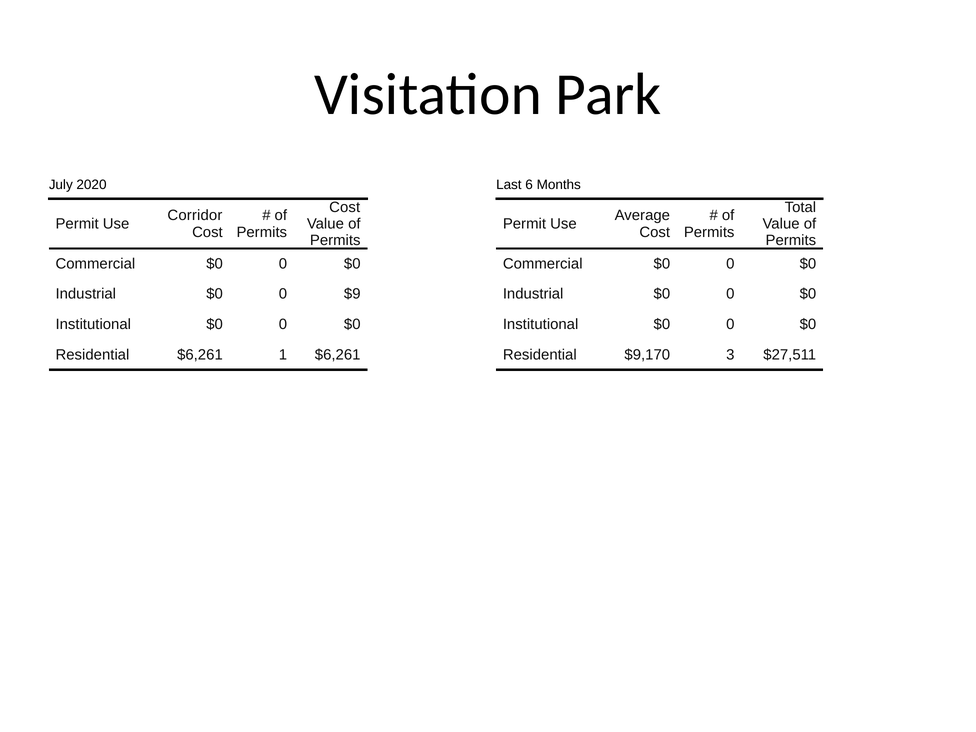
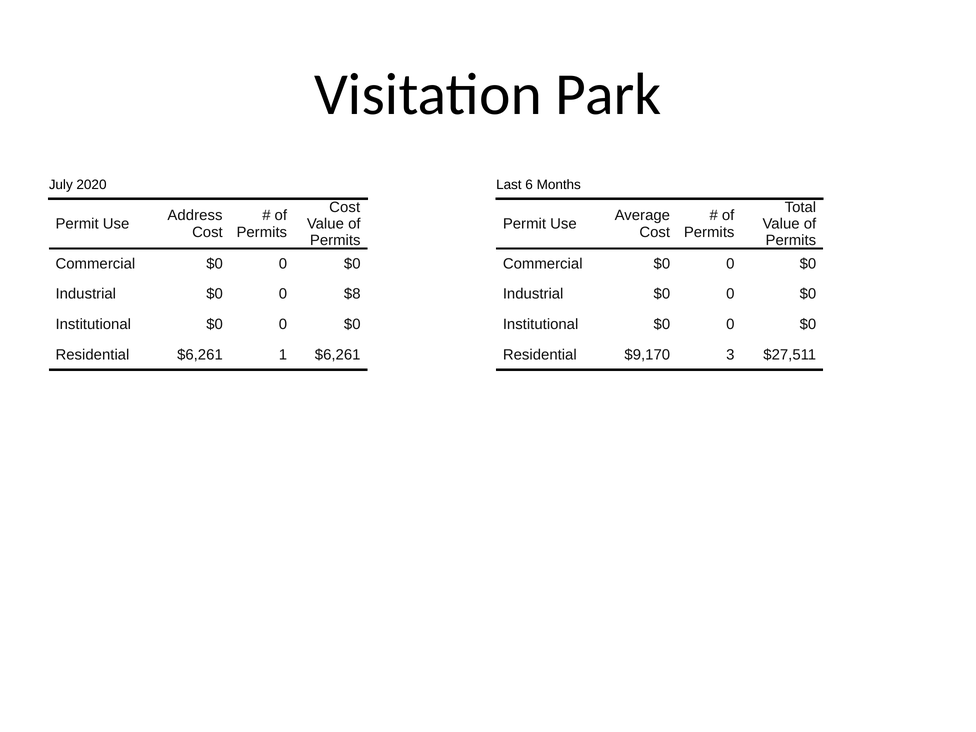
Corridor: Corridor -> Address
$9: $9 -> $8
